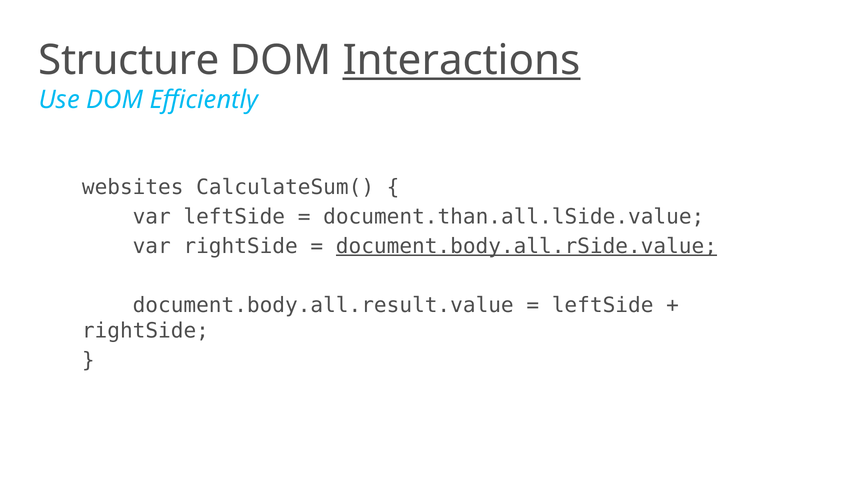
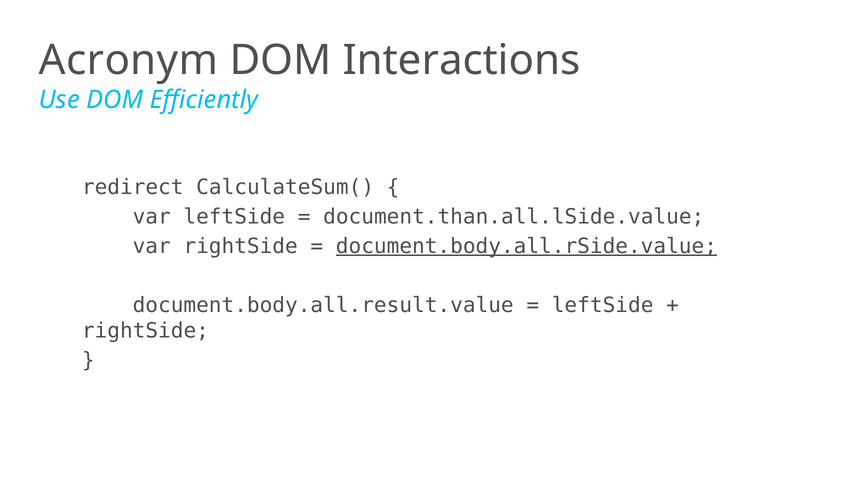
Structure: Structure -> Acronym
Interactions underline: present -> none
websites: websites -> redirect
